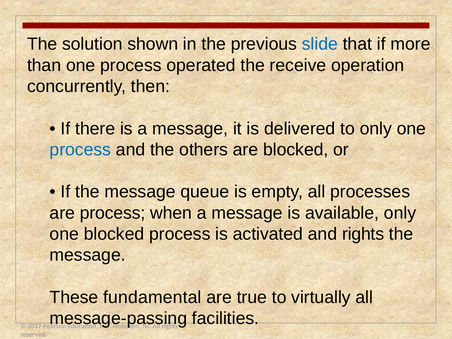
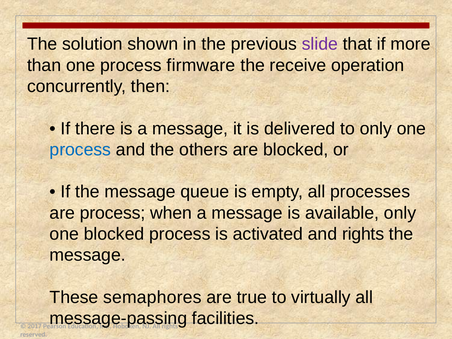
slide colour: blue -> purple
operated: operated -> firmware
fundamental: fundamental -> semaphores
